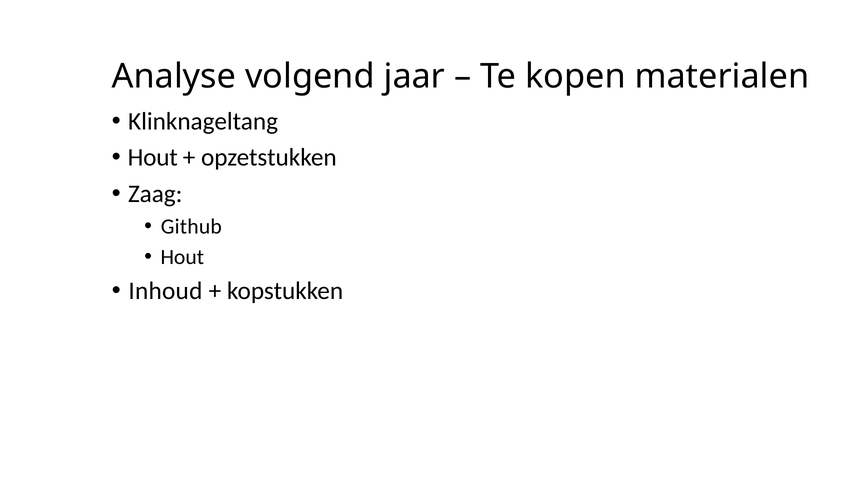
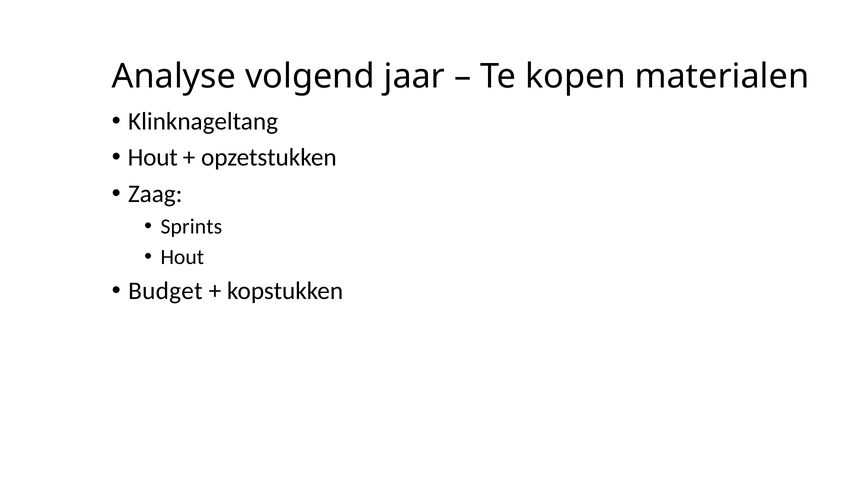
Github: Github -> Sprints
Inhoud: Inhoud -> Budget
